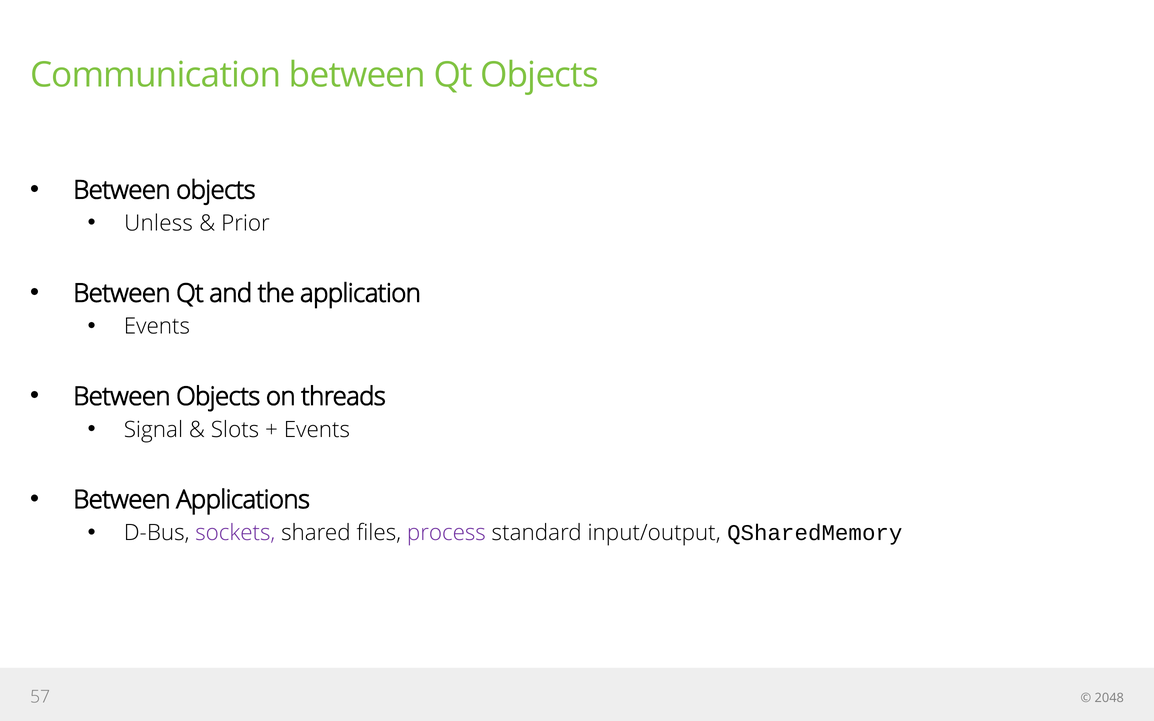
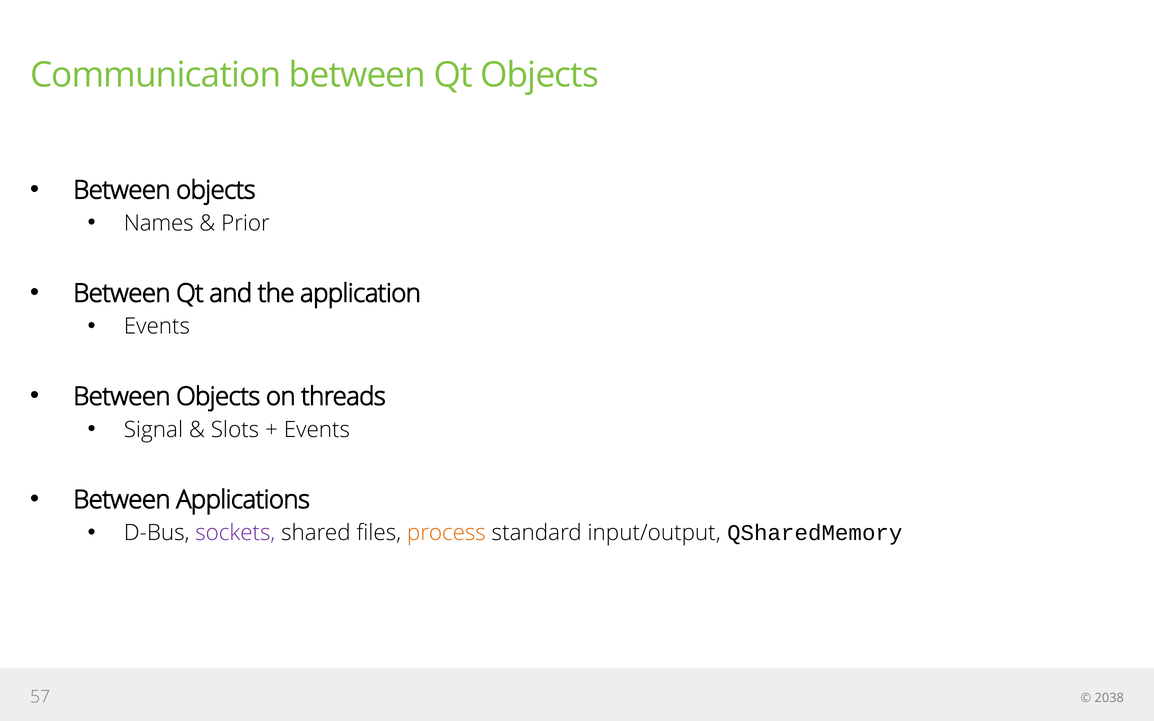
Unless: Unless -> Names
process colour: purple -> orange
2048: 2048 -> 2038
